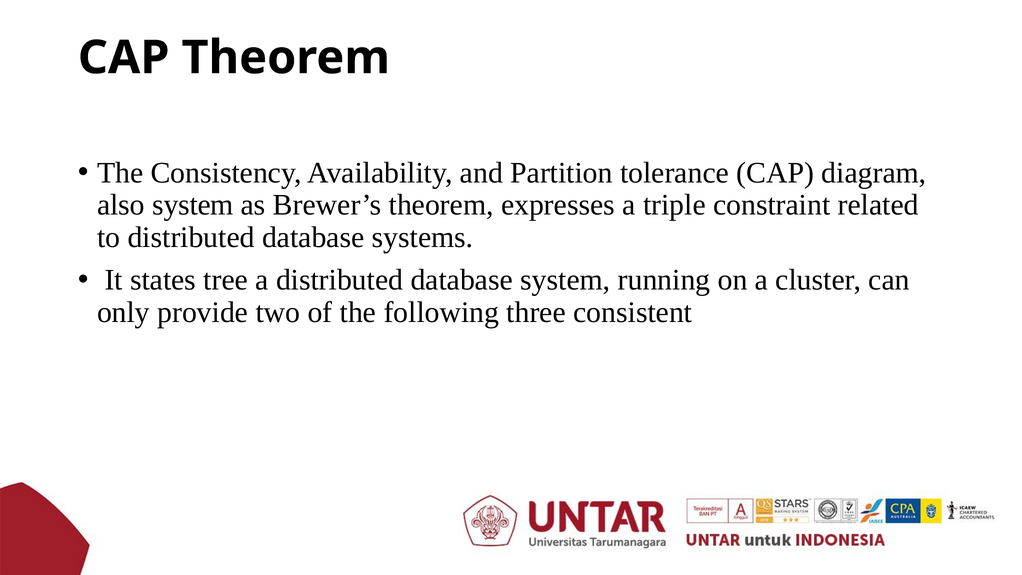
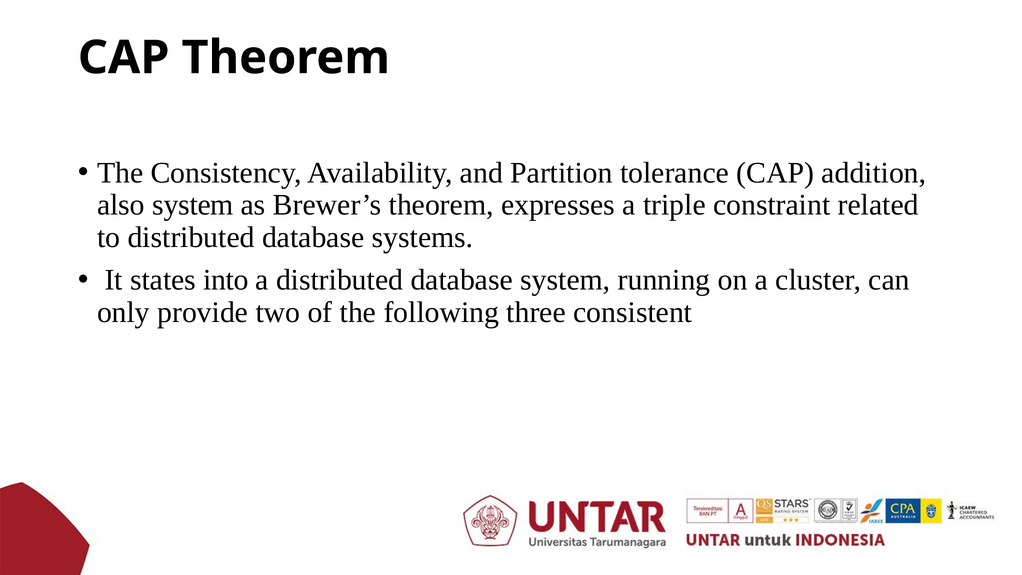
diagram: diagram -> addition
tree: tree -> into
